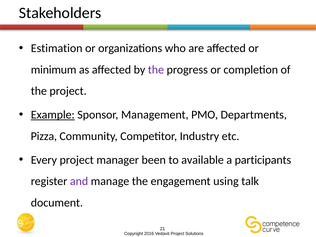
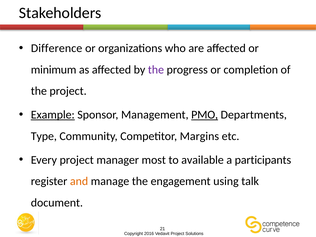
Estimation: Estimation -> Difference
PMO underline: none -> present
Pizza: Pizza -> Type
Industry: Industry -> Margins
been: been -> most
and colour: purple -> orange
